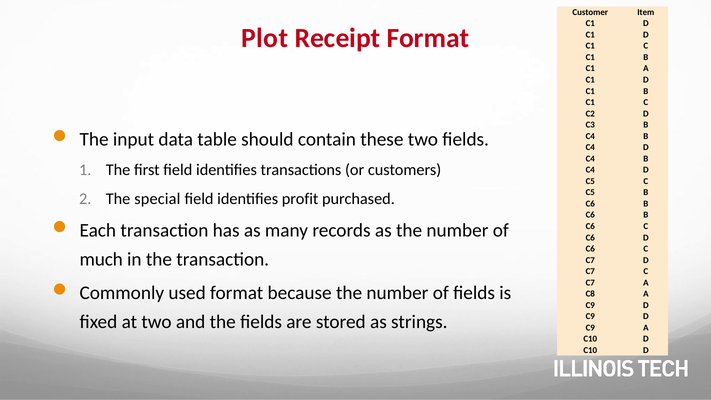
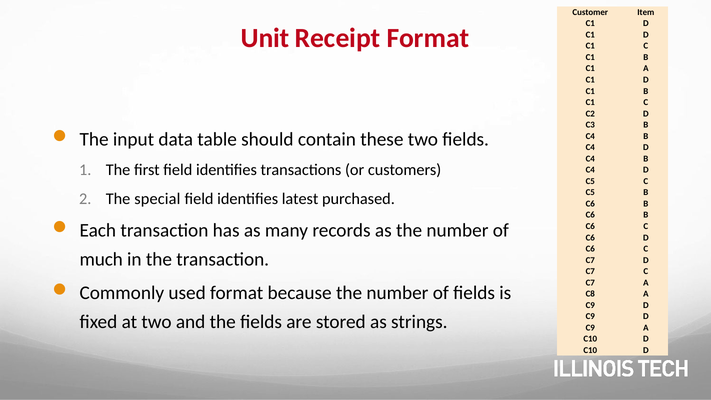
Plot: Plot -> Unit
profit: profit -> latest
